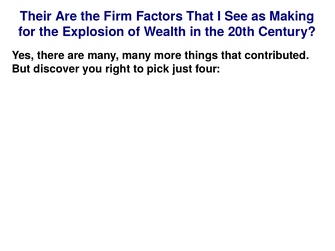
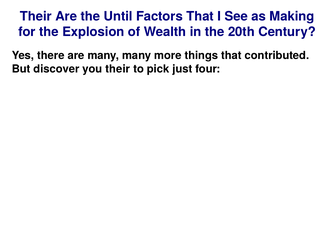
Firm: Firm -> Until
you right: right -> their
